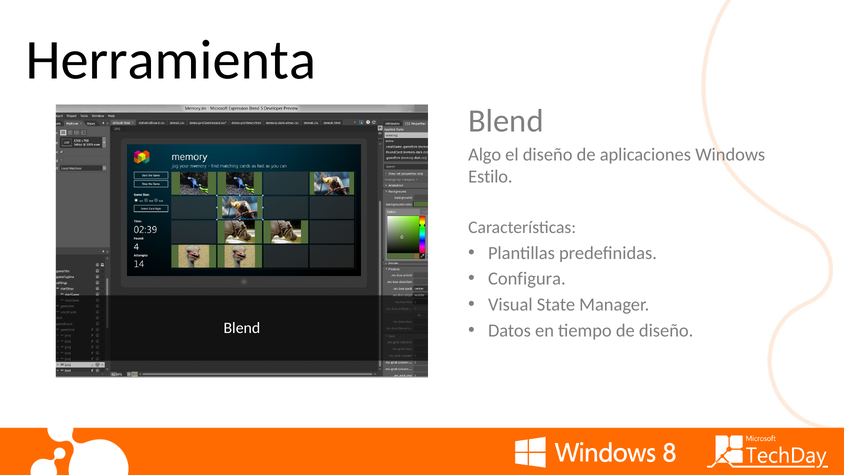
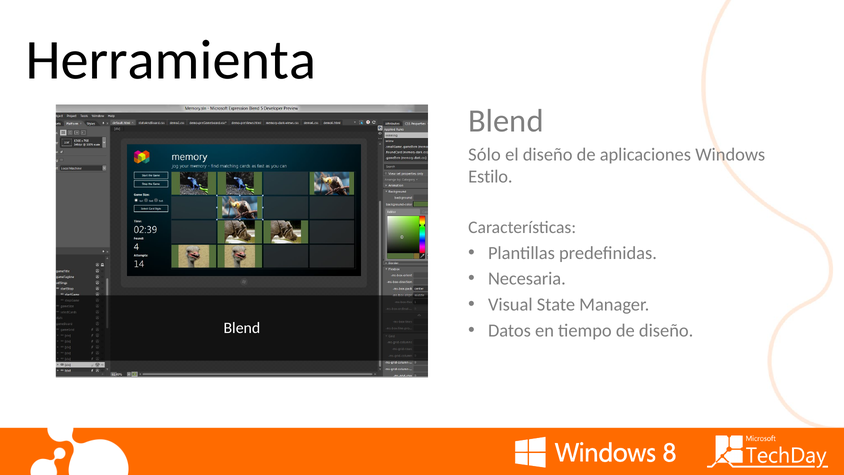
Algo: Algo -> Sólo
Configura: Configura -> Necesaria
